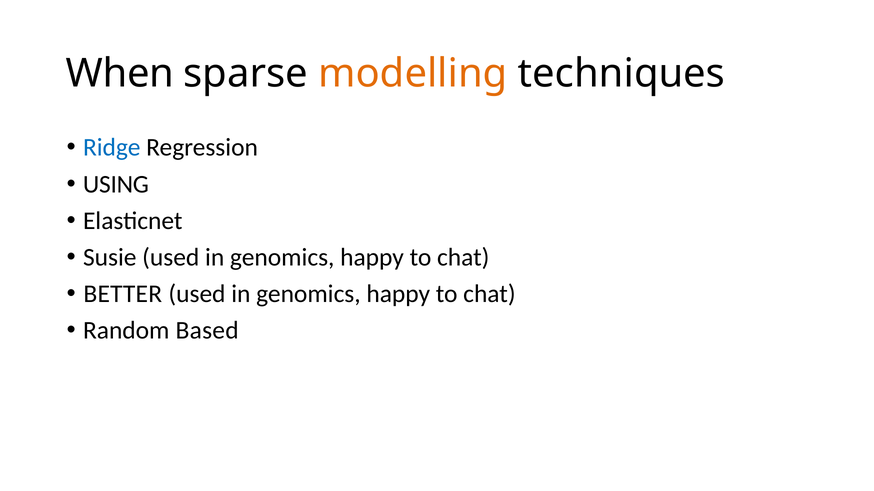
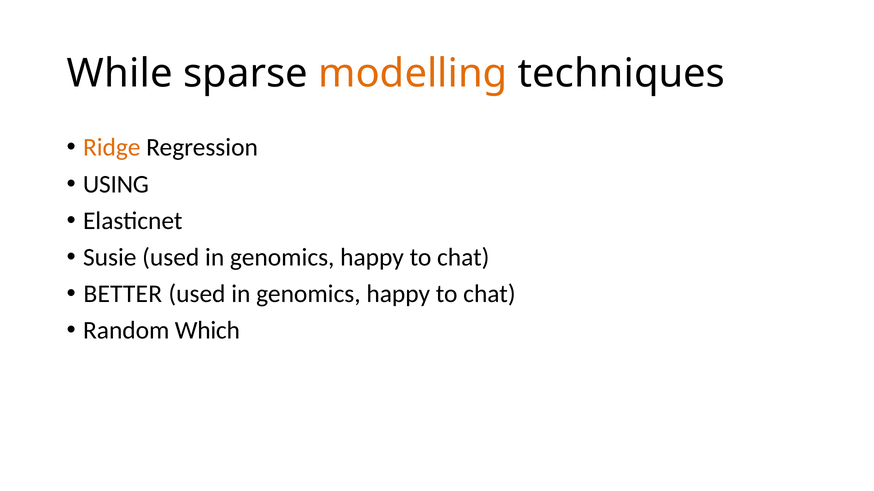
When: When -> While
Ridge colour: blue -> orange
Based: Based -> Which
